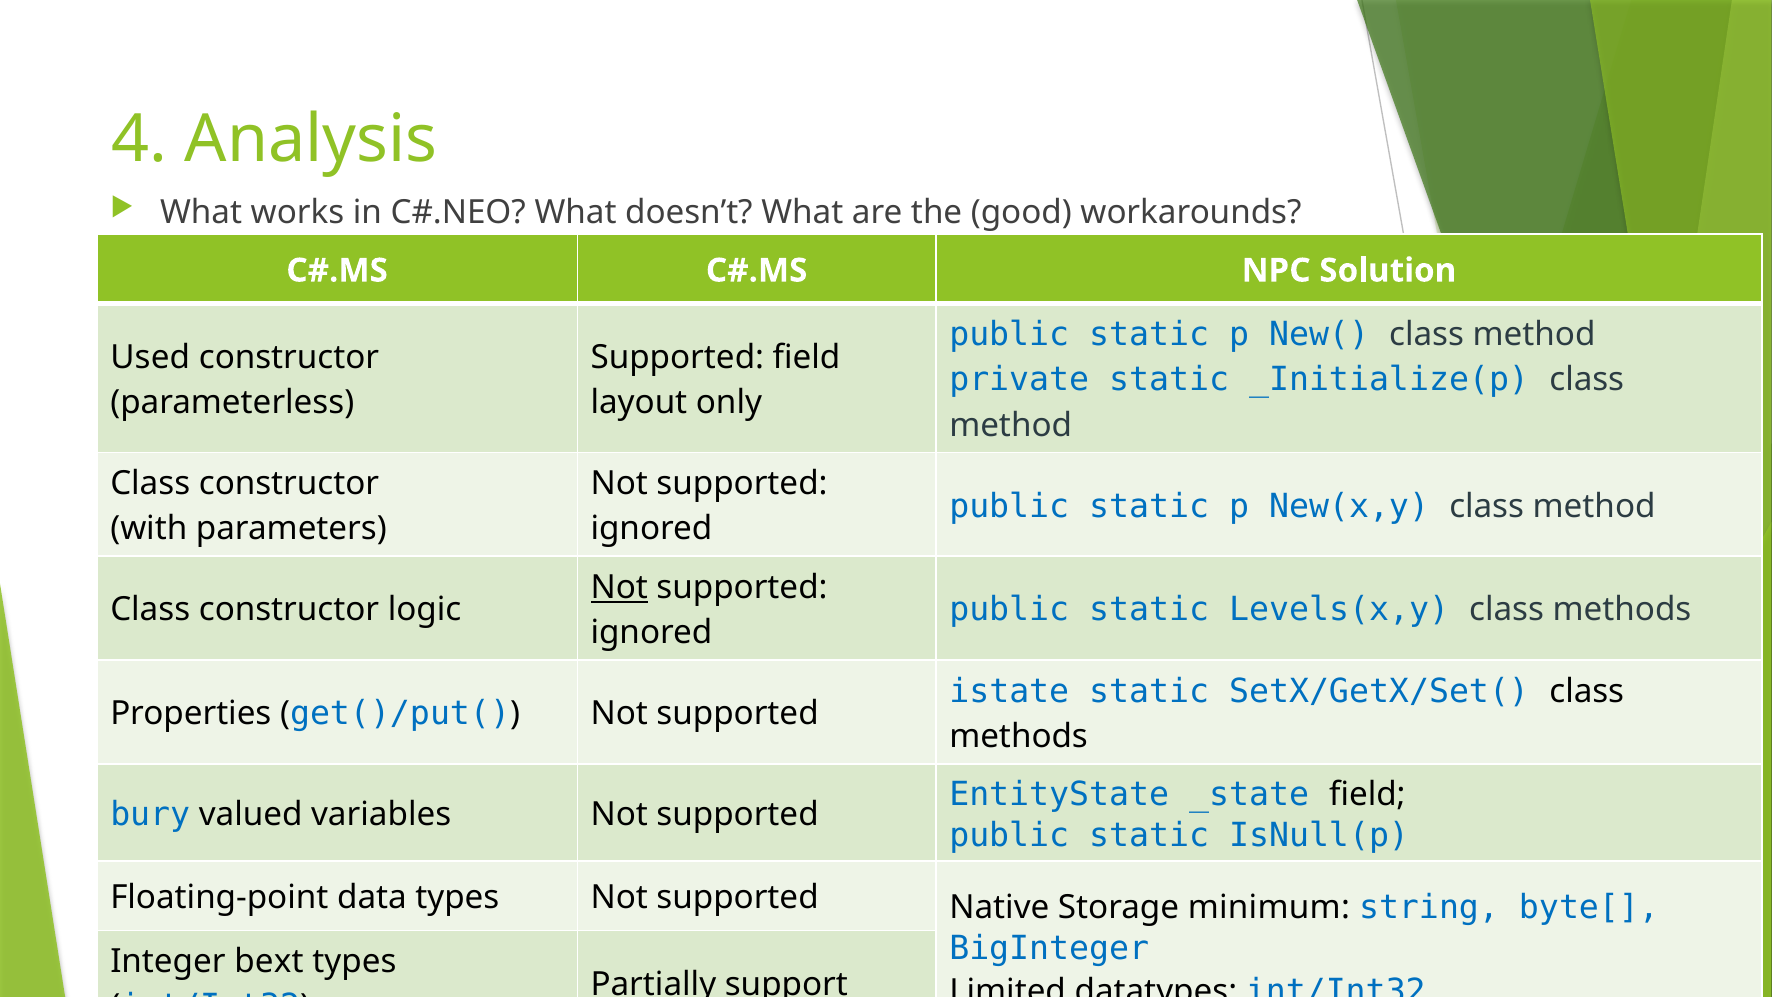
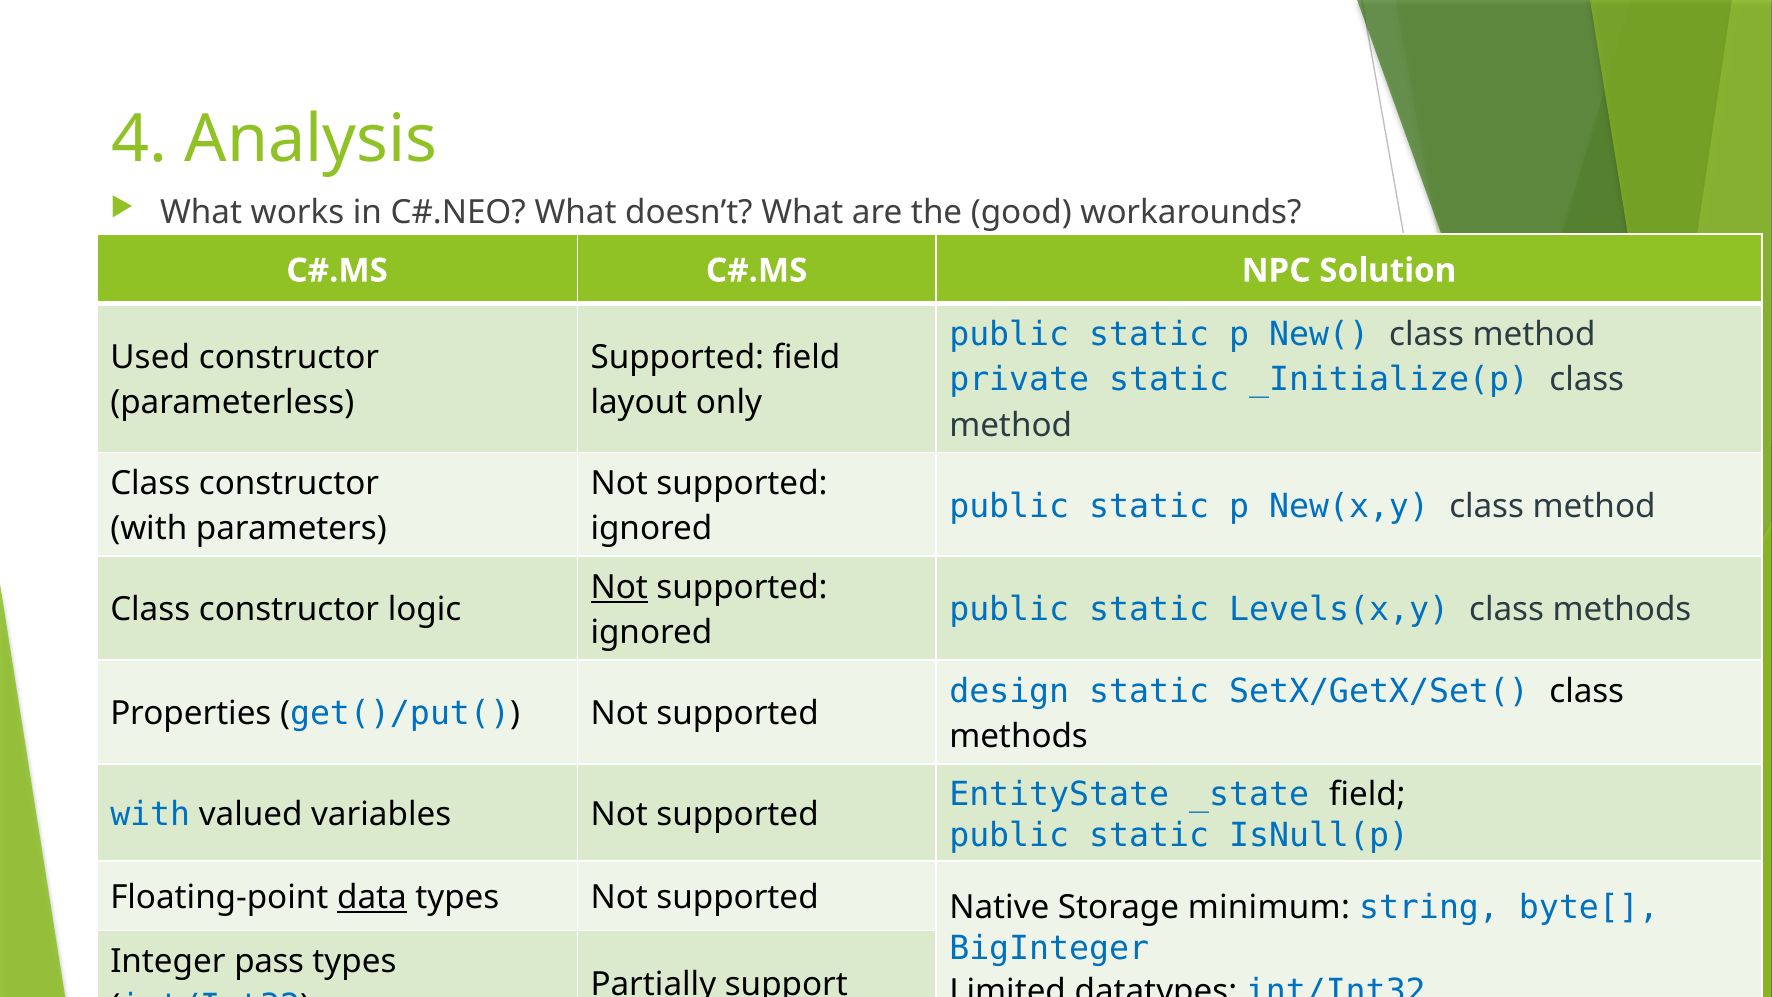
istate: istate -> design
bury at (150, 814): bury -> with
data underline: none -> present
bext: bext -> pass
